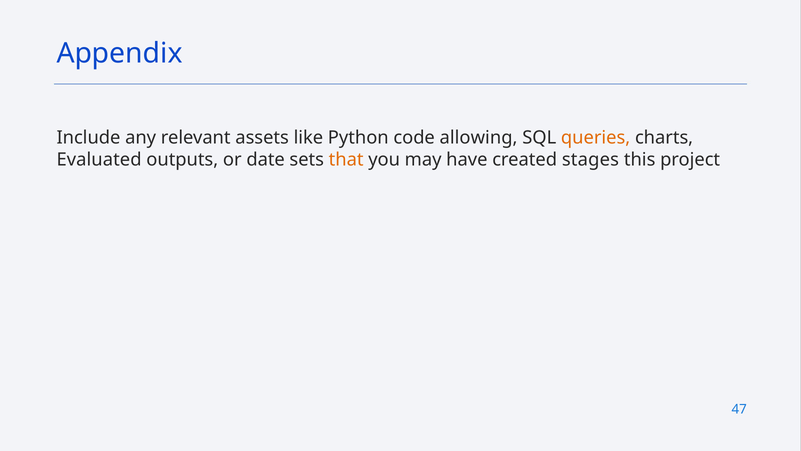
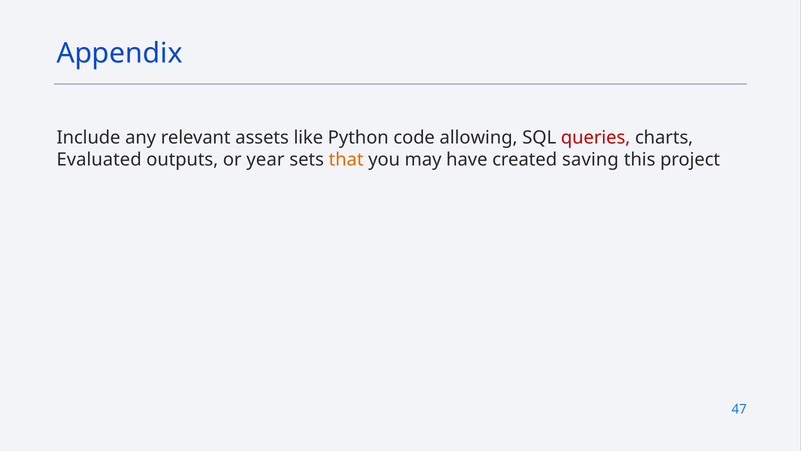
queries colour: orange -> red
date: date -> year
stages: stages -> saving
